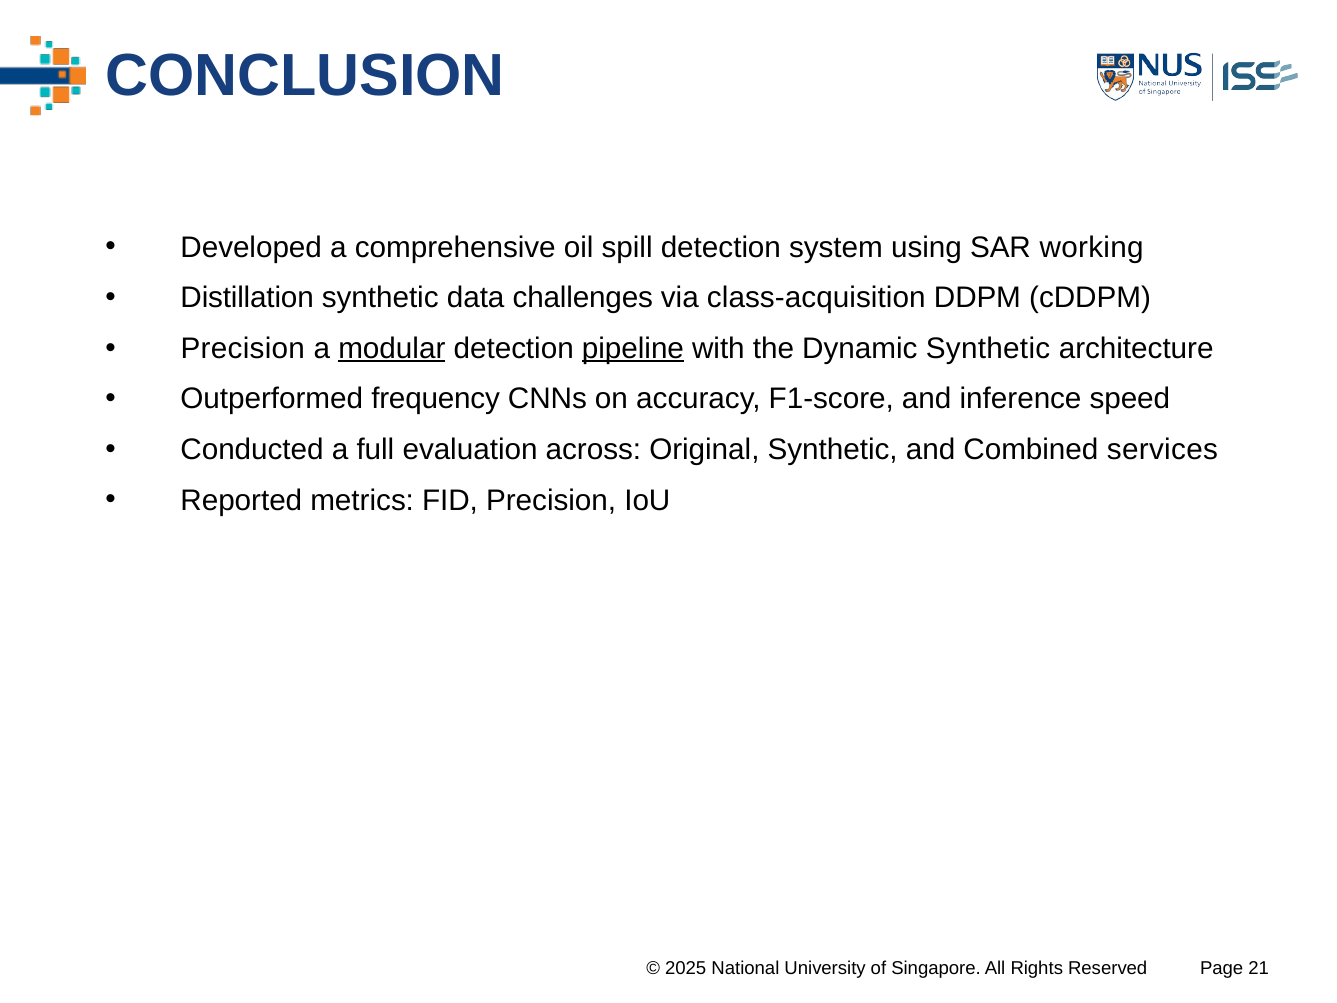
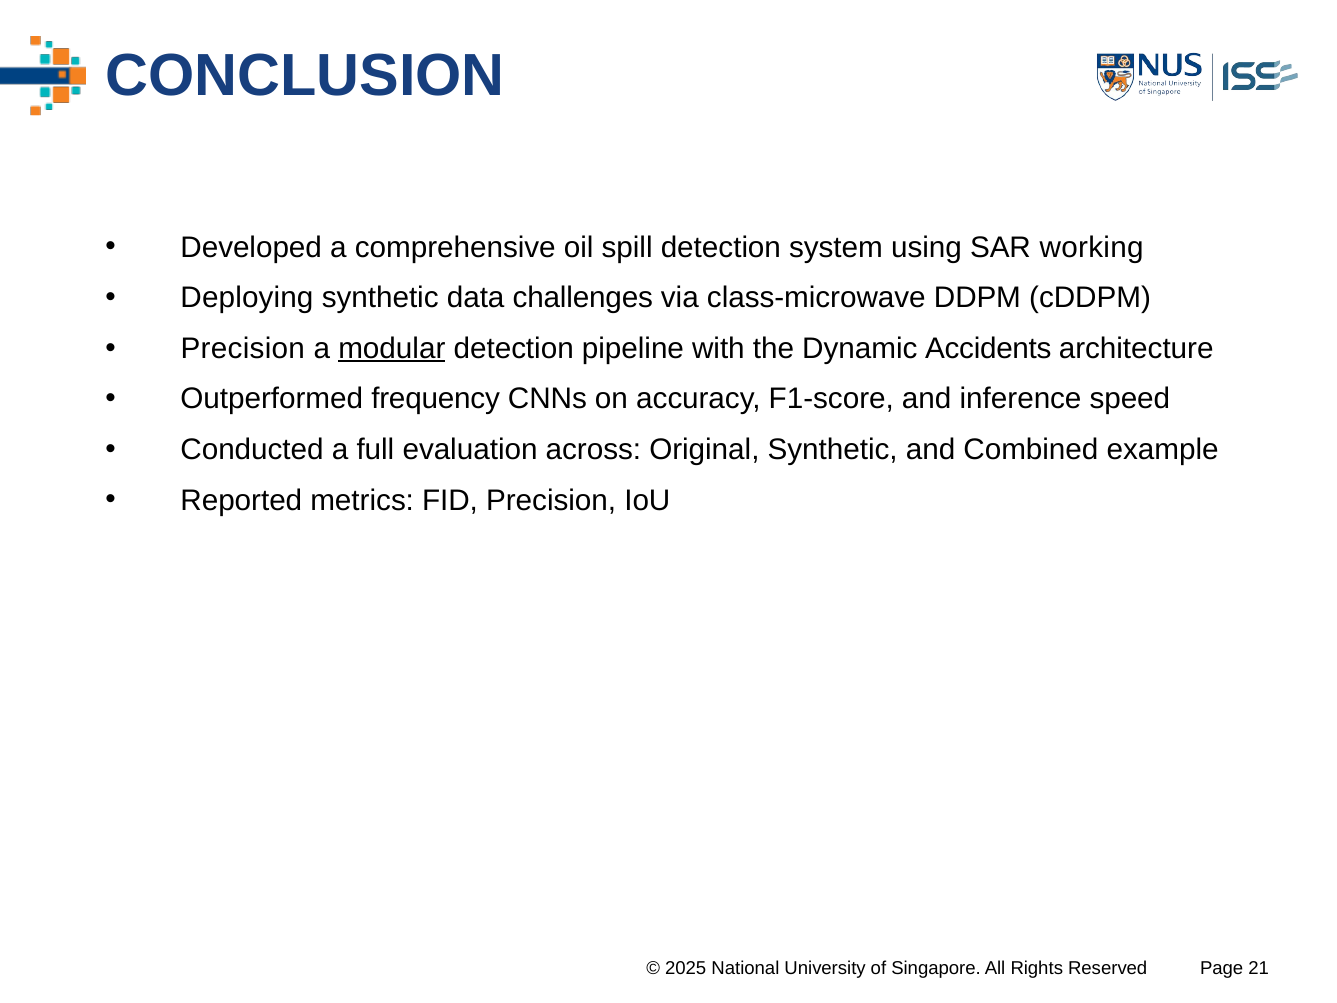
Distillation: Distillation -> Deploying
class-acquisition: class-acquisition -> class-microwave
pipeline underline: present -> none
Dynamic Synthetic: Synthetic -> Accidents
services: services -> example
